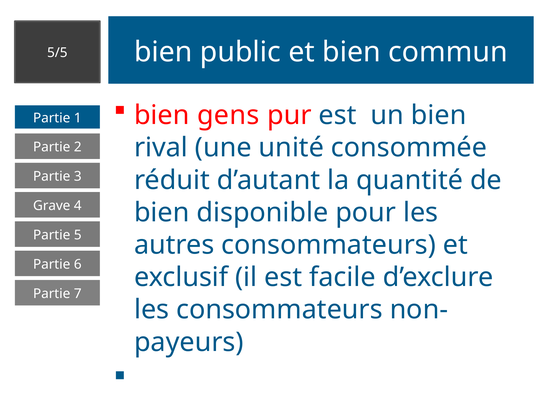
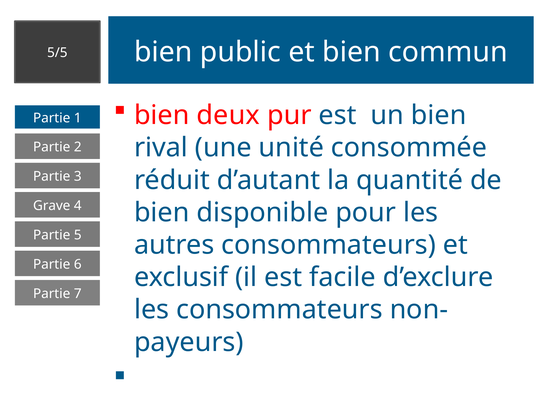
gens: gens -> deux
